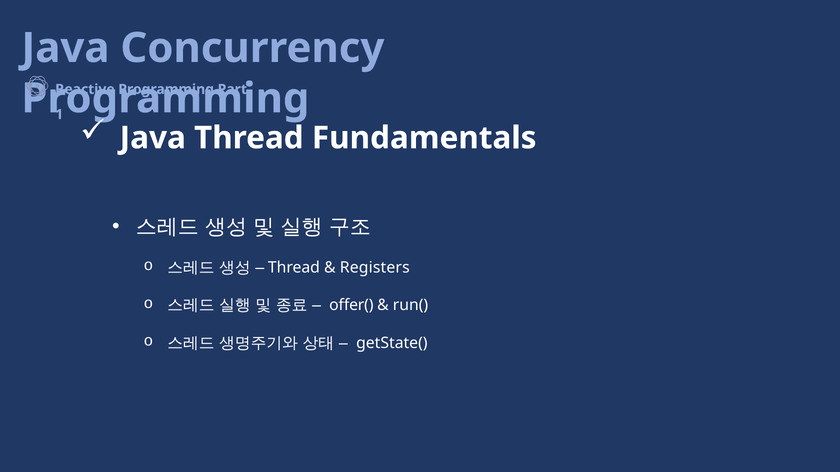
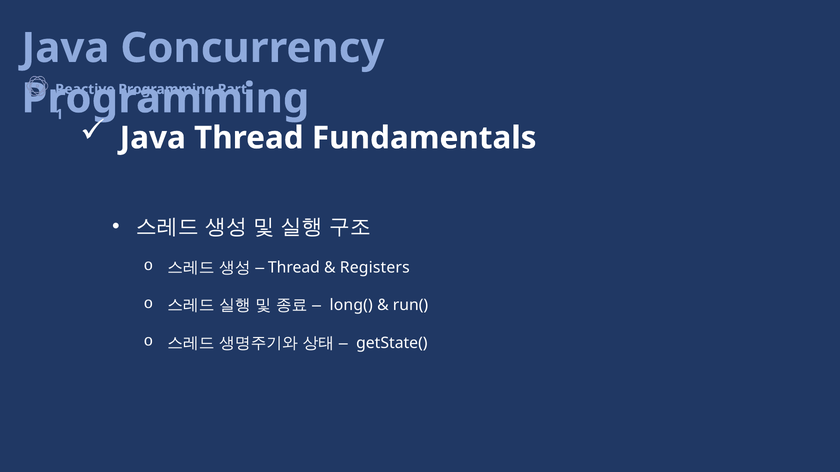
offer(: offer( -> long(
